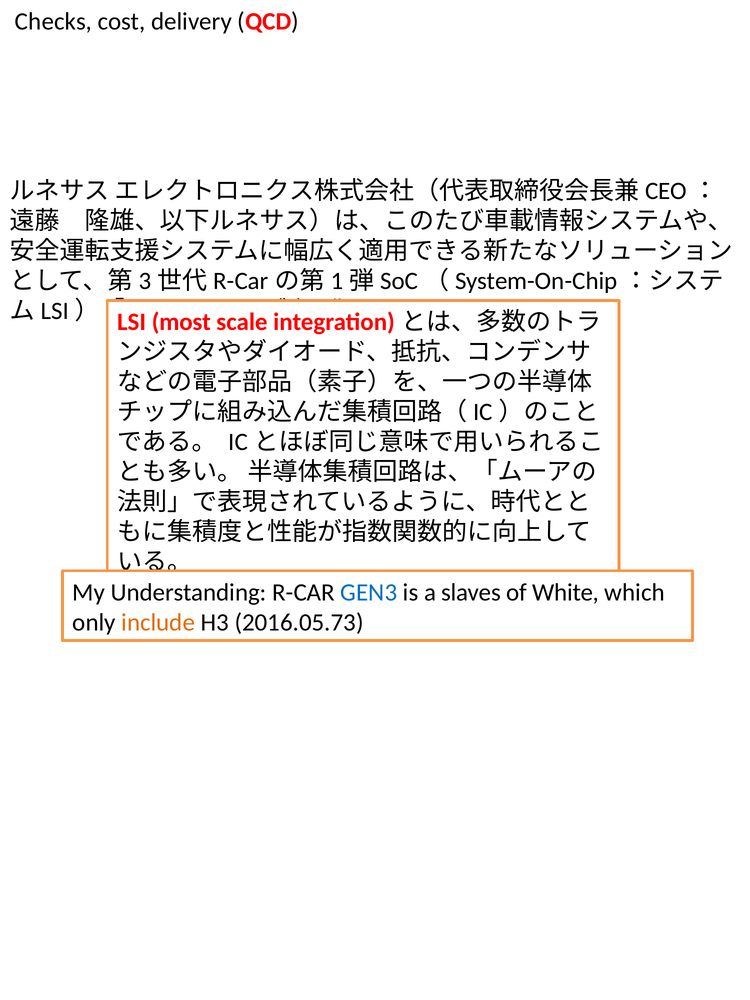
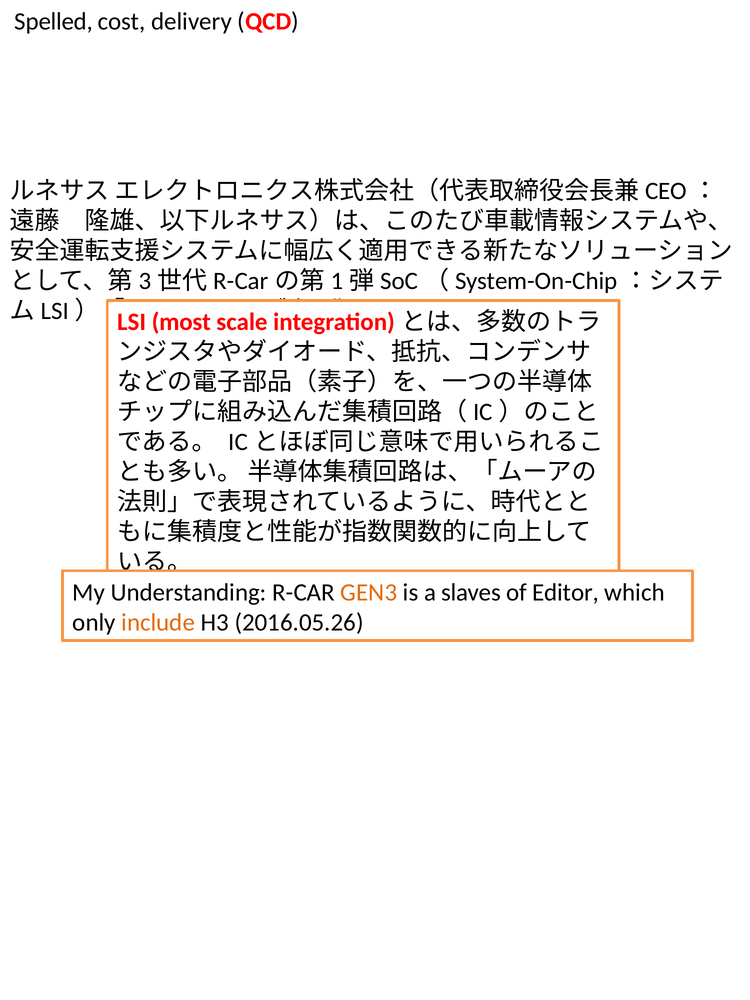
Checks: Checks -> Spelled
GEN3 colour: blue -> orange
White: White -> Editor
2016.05.73: 2016.05.73 -> 2016.05.26
